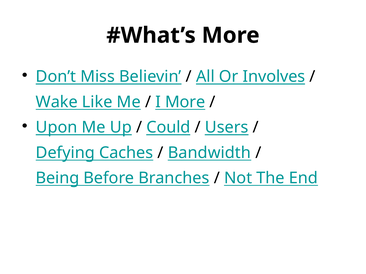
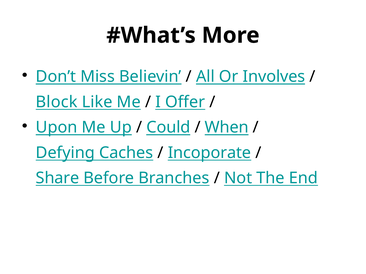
Wake: Wake -> Block
I More: More -> Offer
Users: Users -> When
Bandwidth: Bandwidth -> Incoporate
Being: Being -> Share
